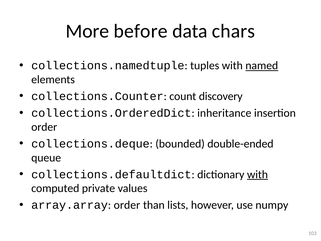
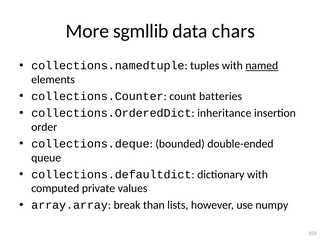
before: before -> sgmllib
discovery: discovery -> batteries
with at (257, 174) underline: present -> none
array.array order: order -> break
